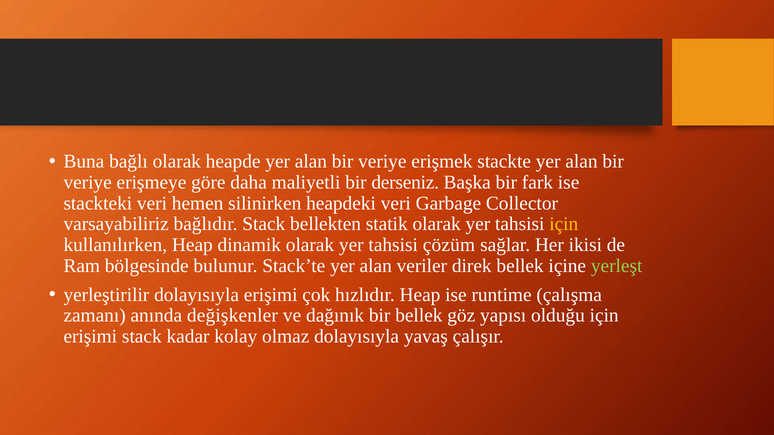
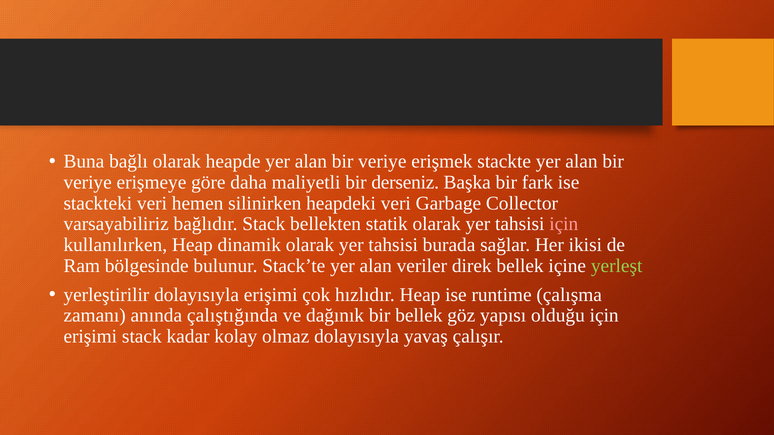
için at (564, 224) colour: yellow -> pink
çözüm: çözüm -> burada
değişkenler: değişkenler -> çalıştığında
